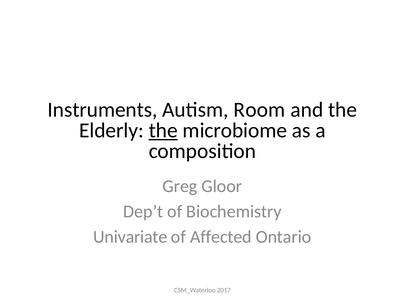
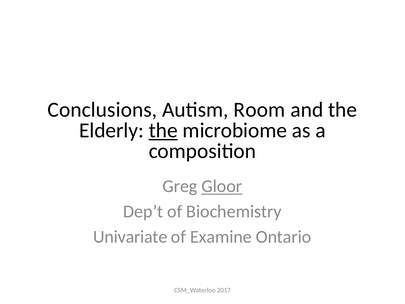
Instruments: Instruments -> Conclusions
Gloor underline: none -> present
Affected: Affected -> Examine
